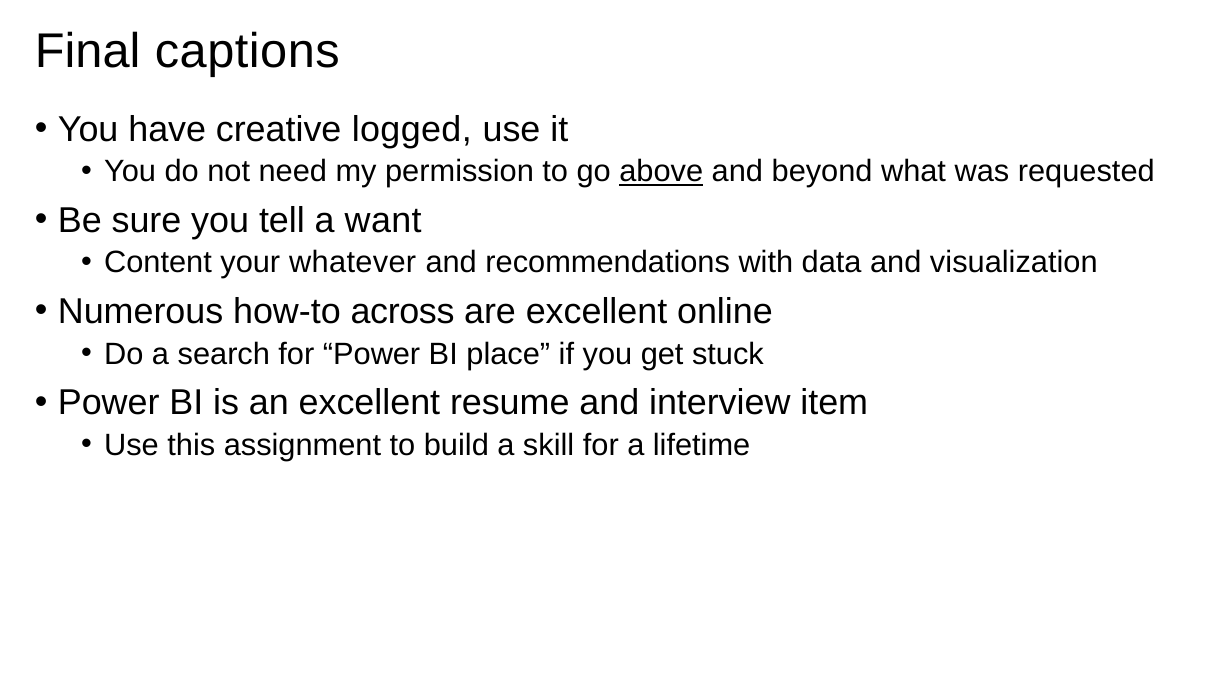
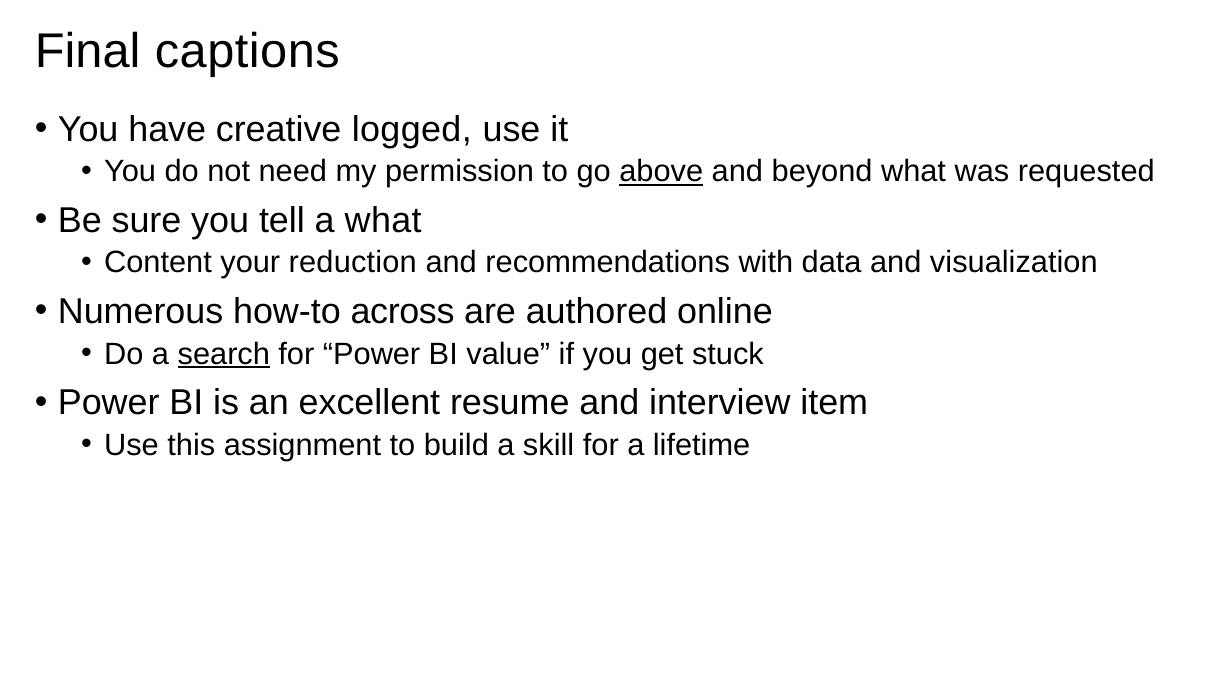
a want: want -> what
whatever: whatever -> reduction
are excellent: excellent -> authored
search underline: none -> present
place: place -> value
